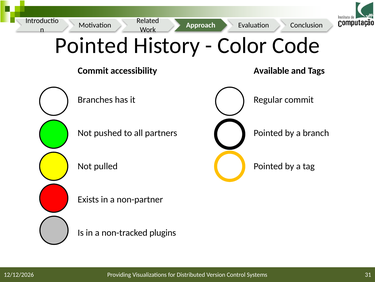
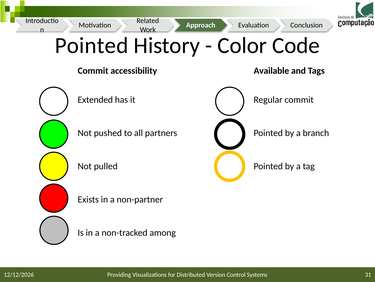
Branches: Branches -> Extended
plugins: plugins -> among
